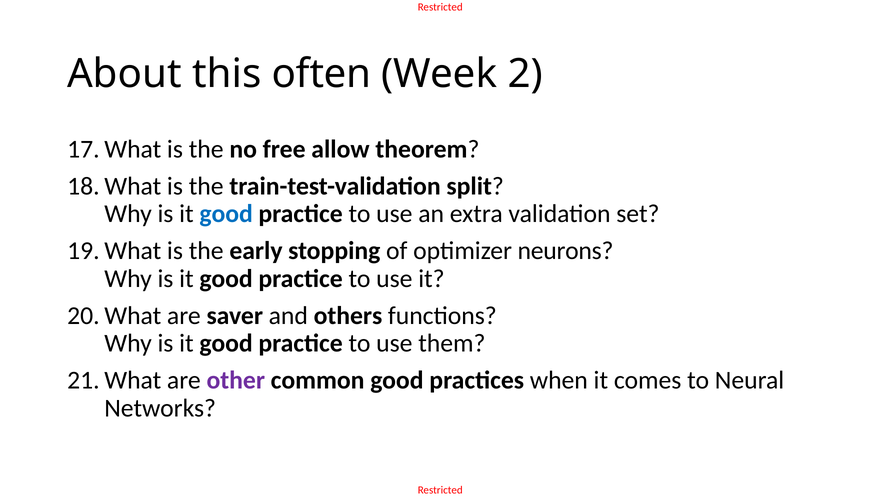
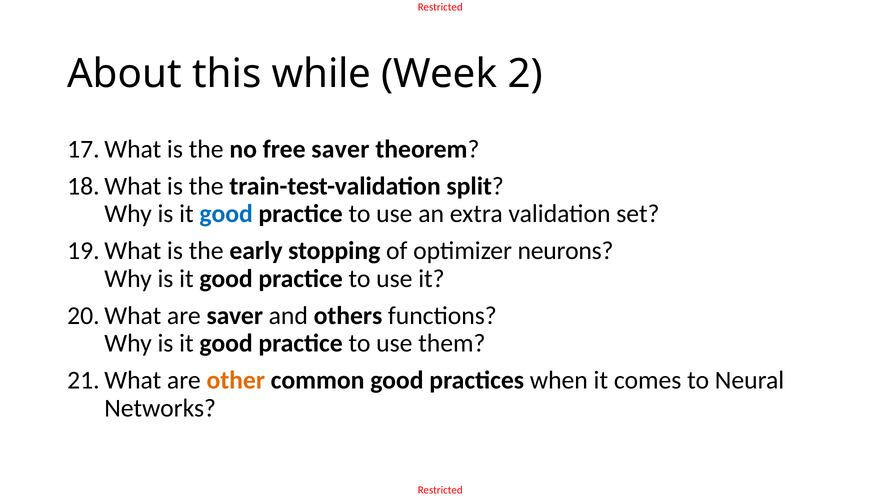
often: often -> while
free allow: allow -> saver
other colour: purple -> orange
